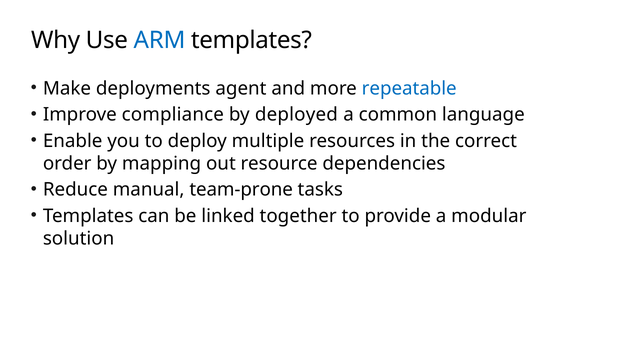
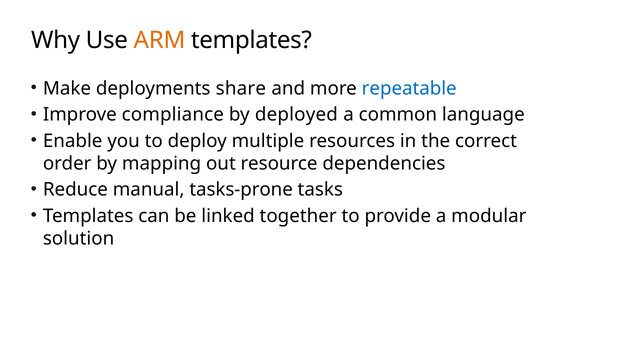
ARM colour: blue -> orange
agent: agent -> share
team-prone: team-prone -> tasks-prone
